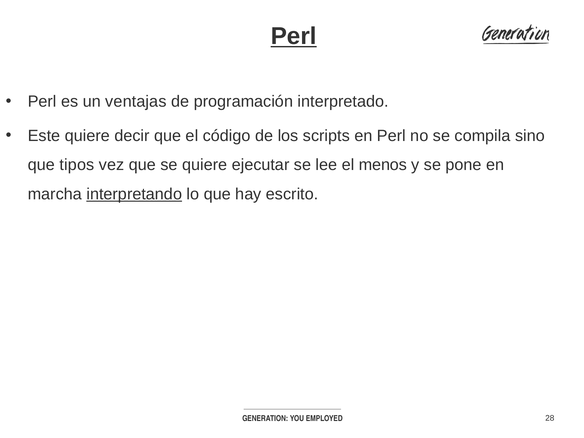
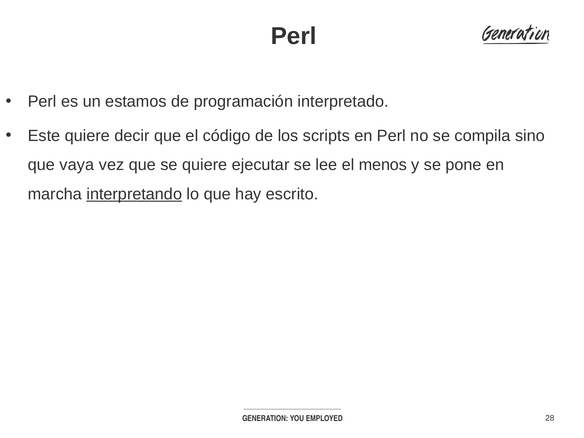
Perl at (294, 36) underline: present -> none
ventajas: ventajas -> estamos
tipos: tipos -> vaya
